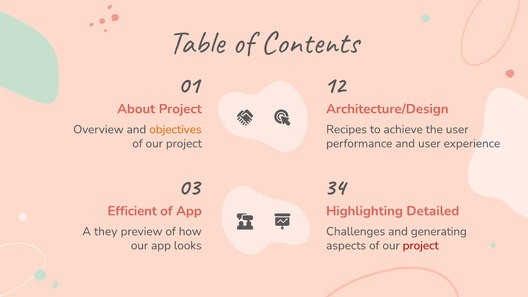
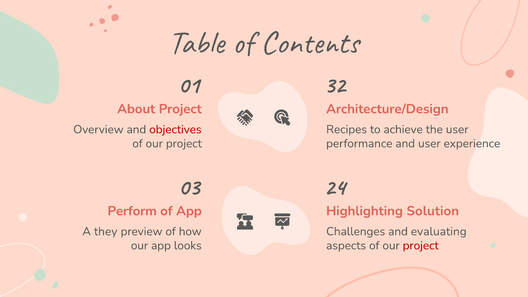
12: 12 -> 32
objectives colour: orange -> red
34: 34 -> 24
Efficient: Efficient -> Perform
Detailed: Detailed -> Solution
generating: generating -> evaluating
